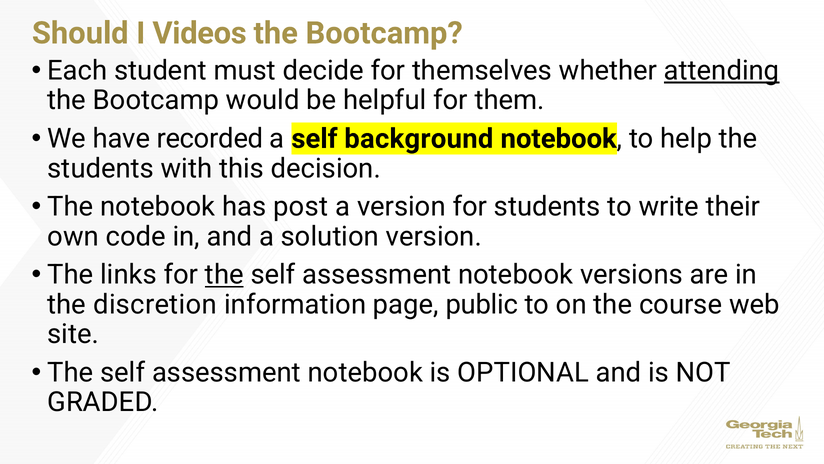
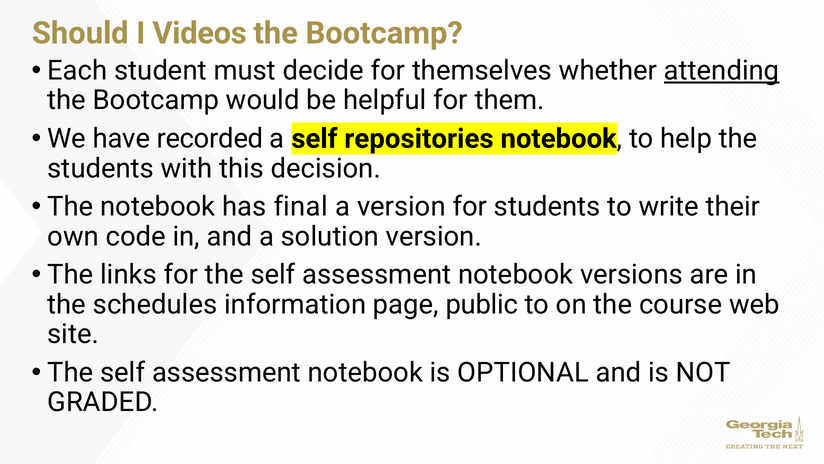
background: background -> repositories
post: post -> final
the at (224, 274) underline: present -> none
discretion: discretion -> schedules
